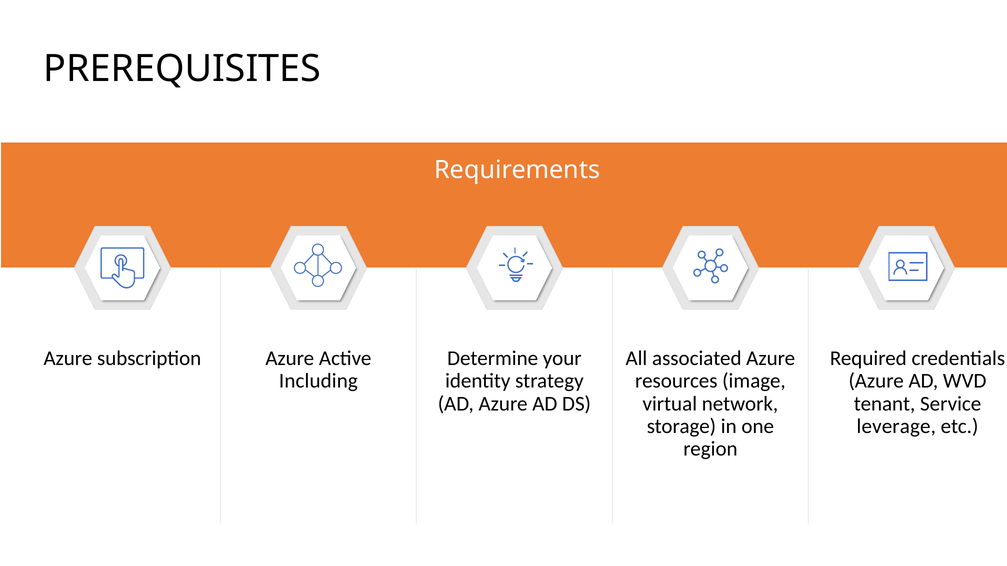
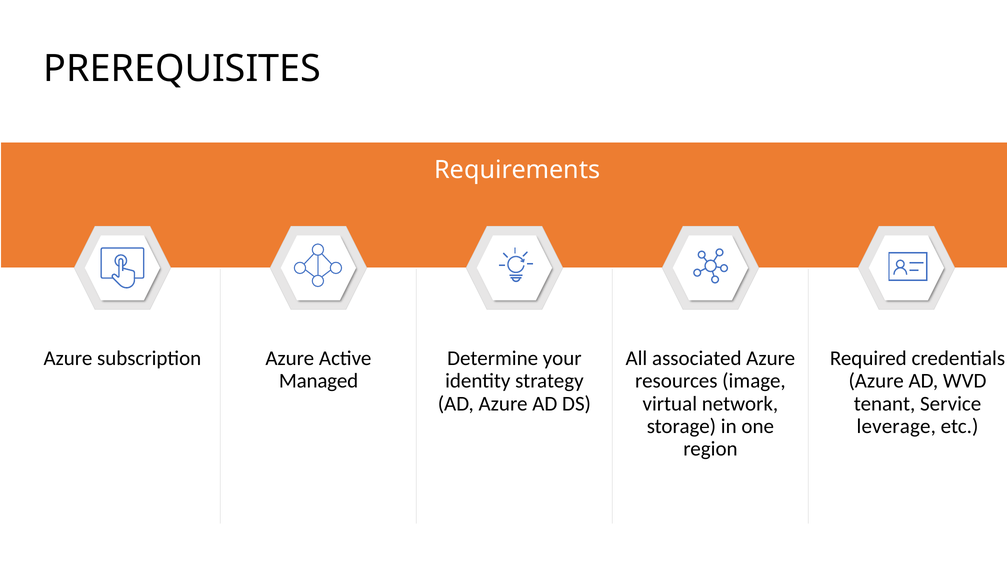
Including: Including -> Managed
